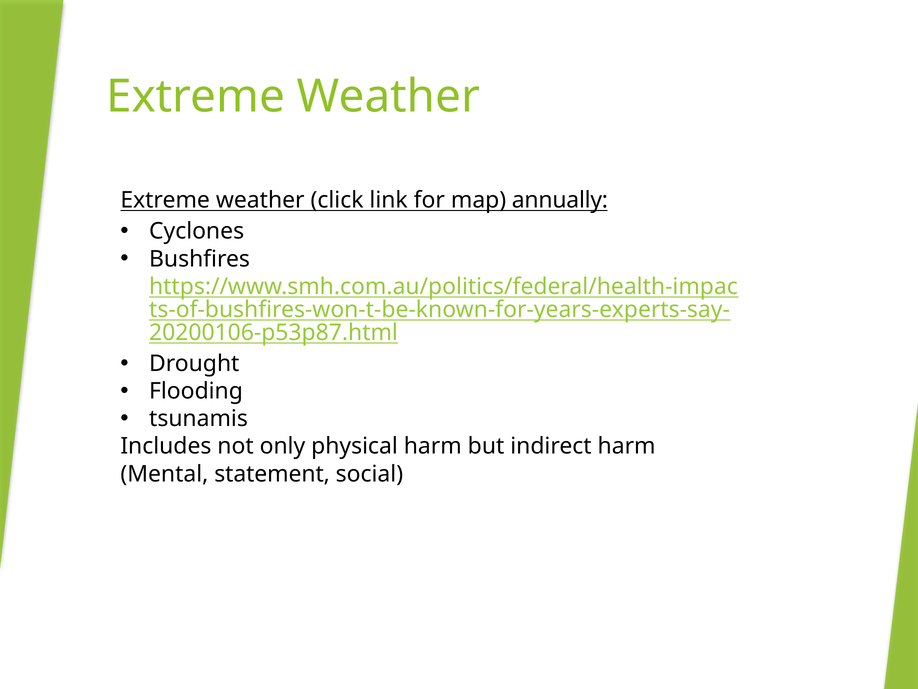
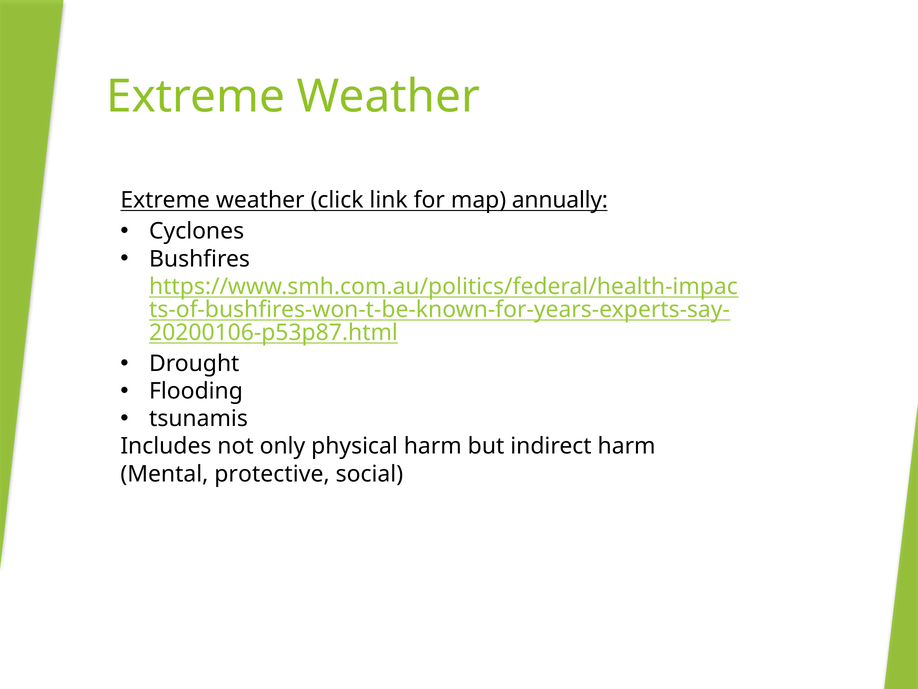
statement: statement -> protective
